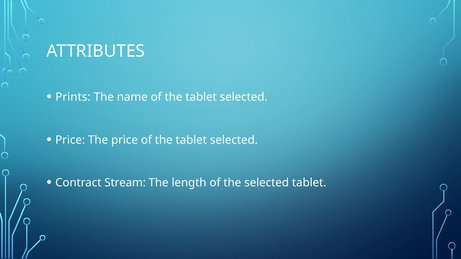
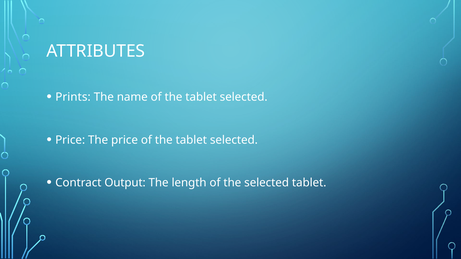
Stream: Stream -> Output
